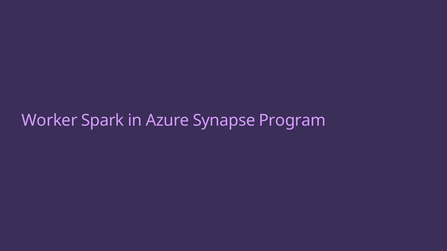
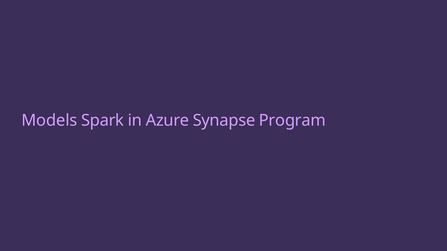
Worker: Worker -> Models
